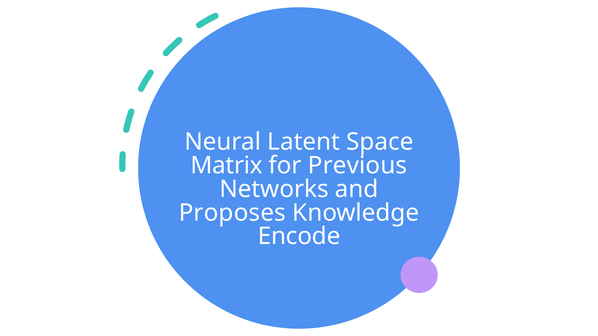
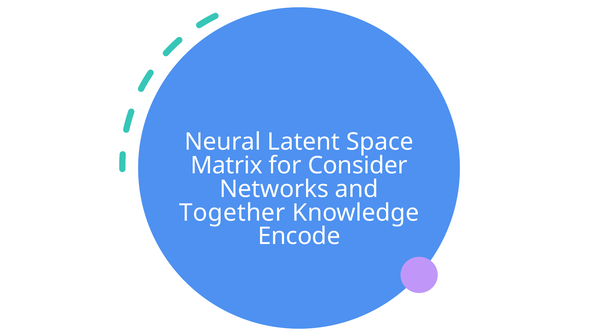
Previous: Previous -> Consider
Proposes: Proposes -> Together
